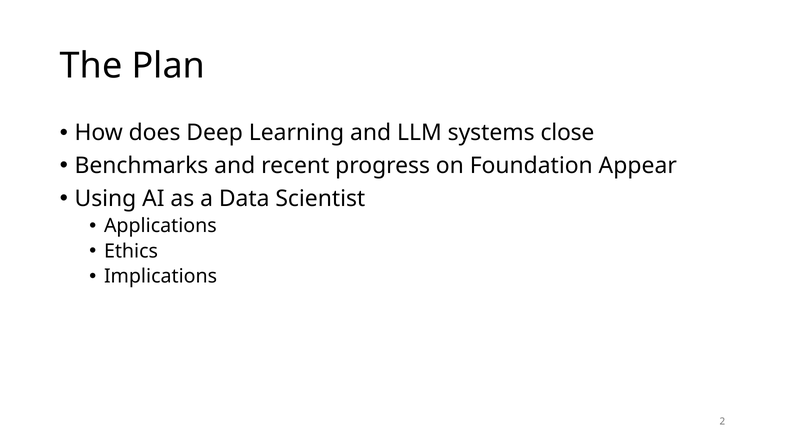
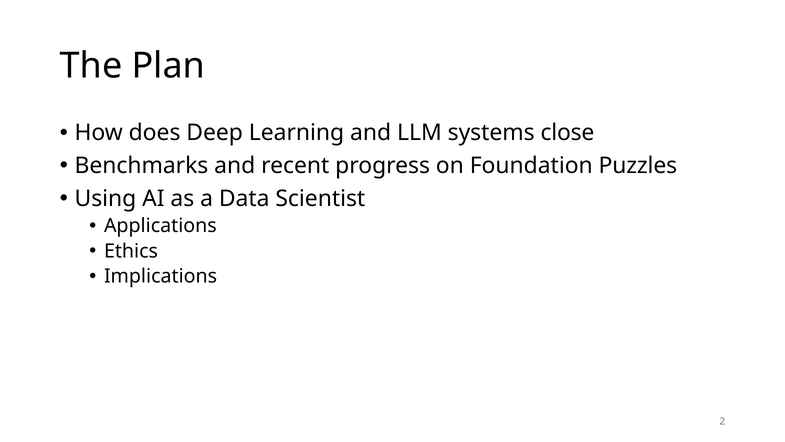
Appear: Appear -> Puzzles
